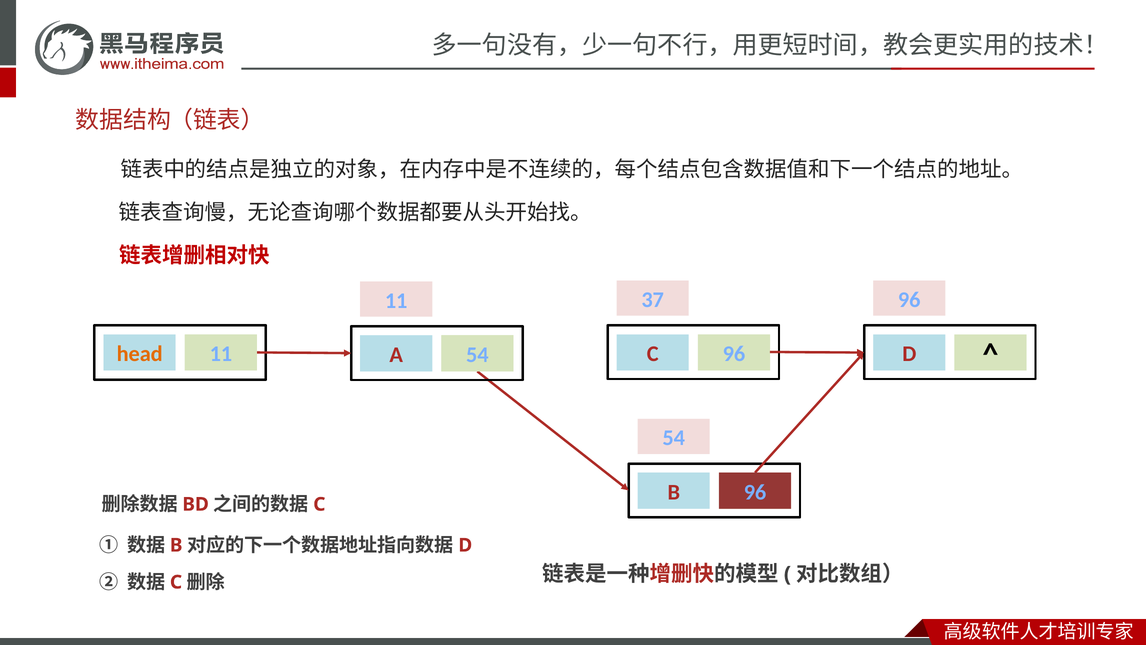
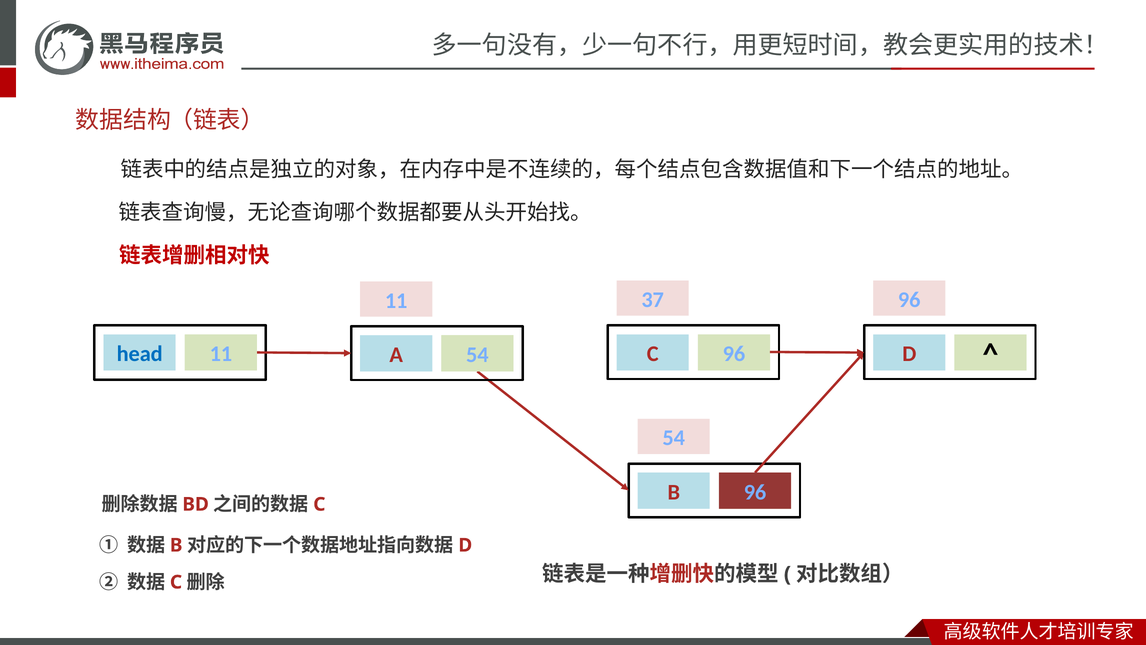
head colour: orange -> blue
